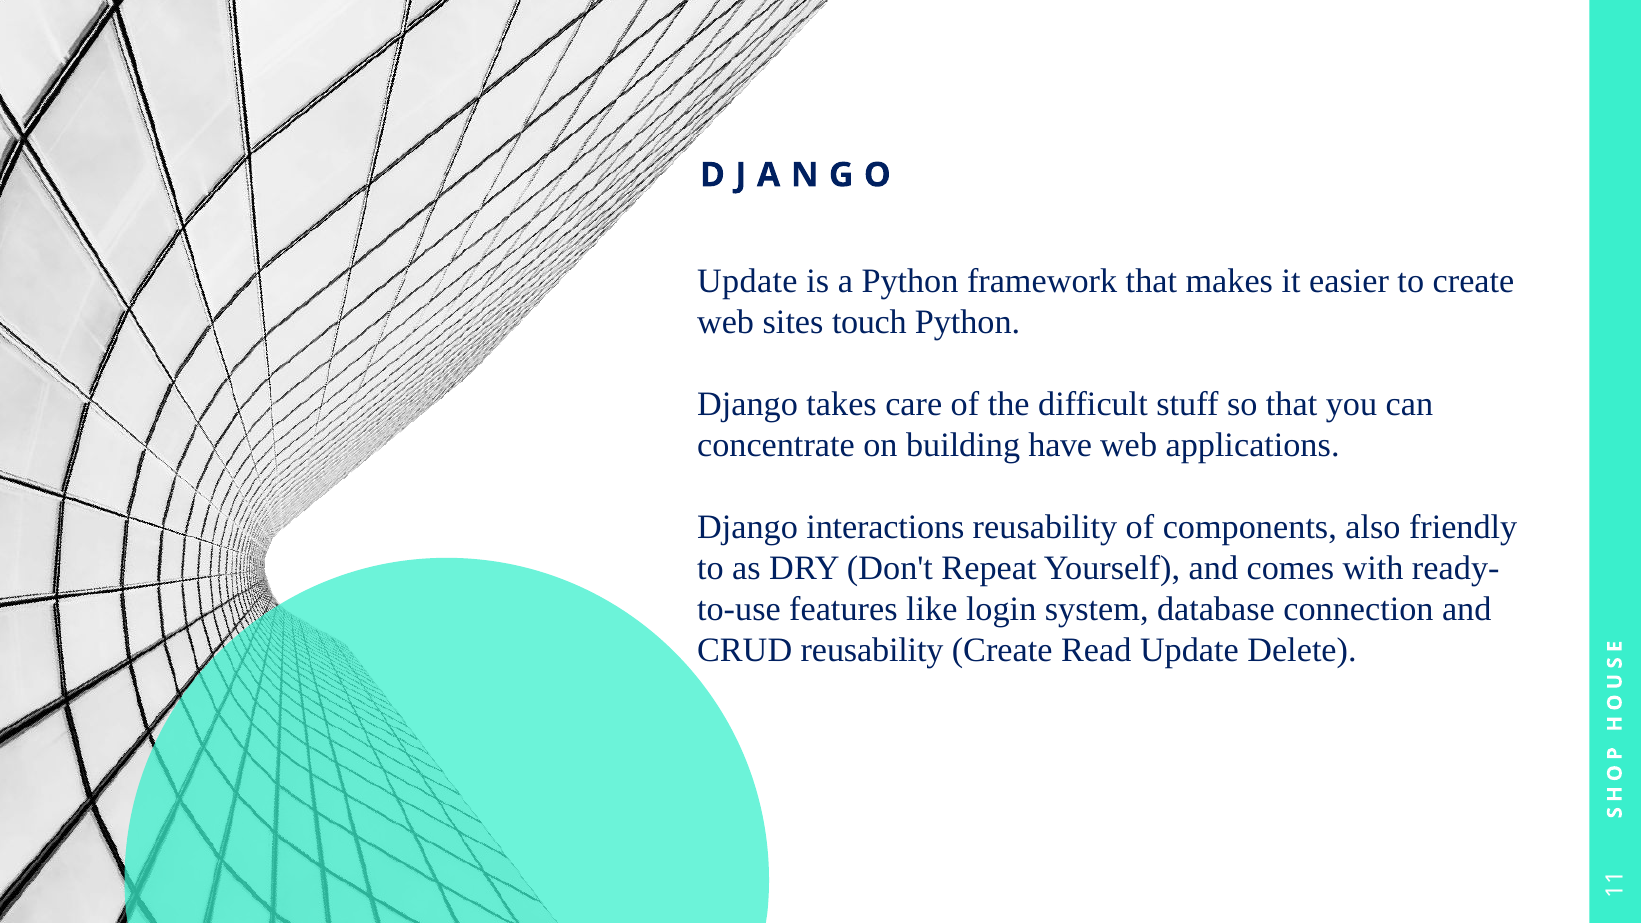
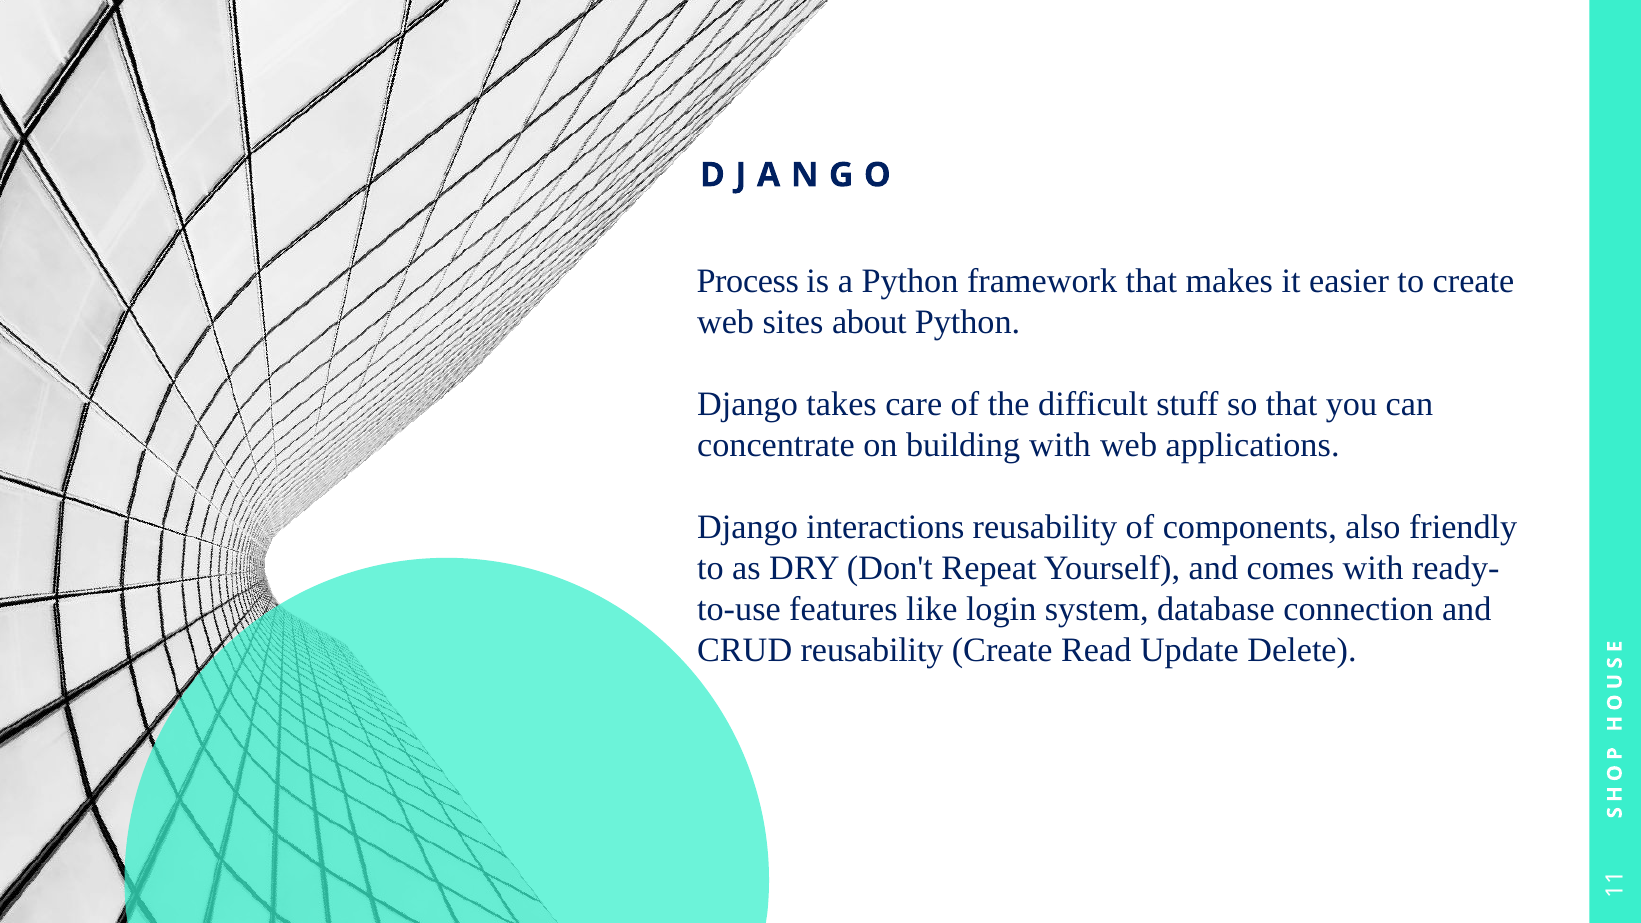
Update at (747, 281): Update -> Process
touch: touch -> about
building have: have -> with
